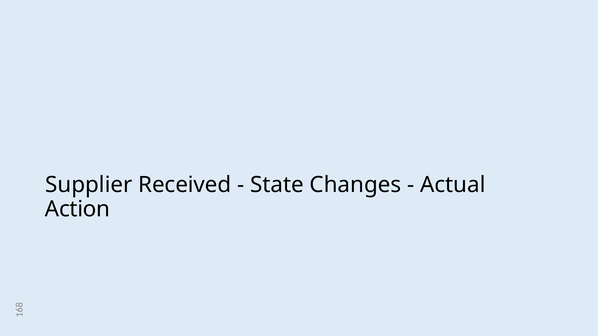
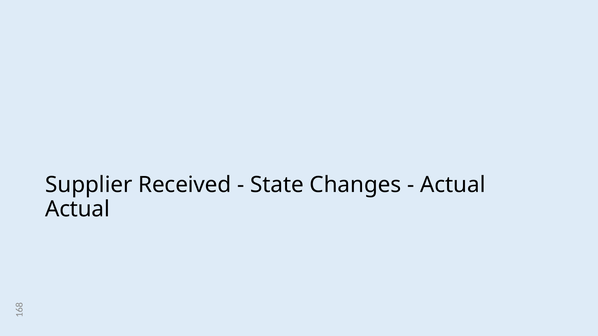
Action at (78, 209): Action -> Actual
